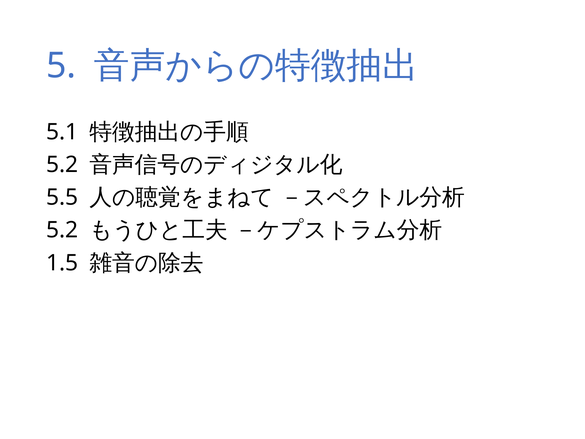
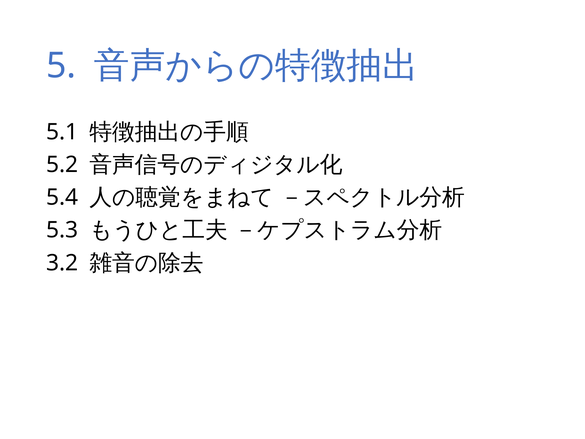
5.5: 5.5 -> 5.4
5.2 at (62, 230): 5.2 -> 5.3
1.5: 1.5 -> 3.2
